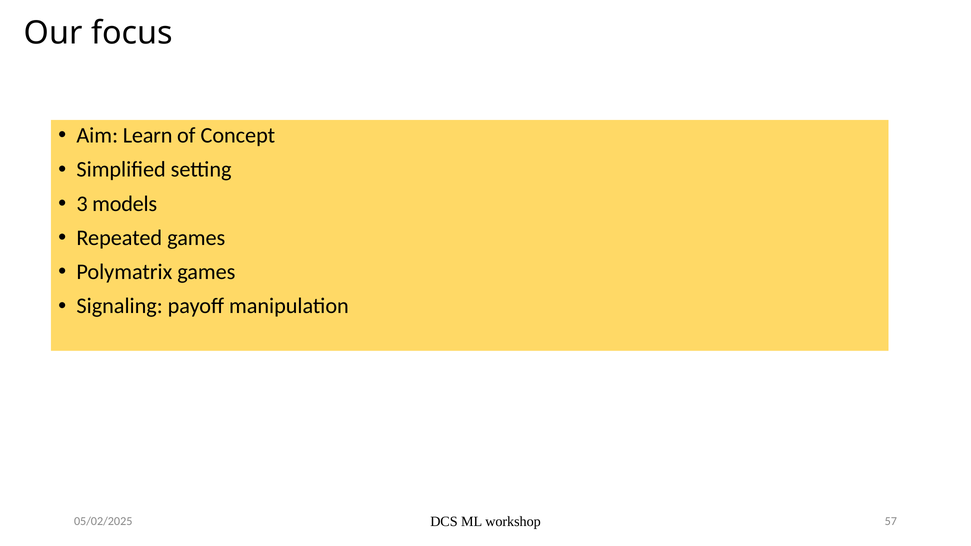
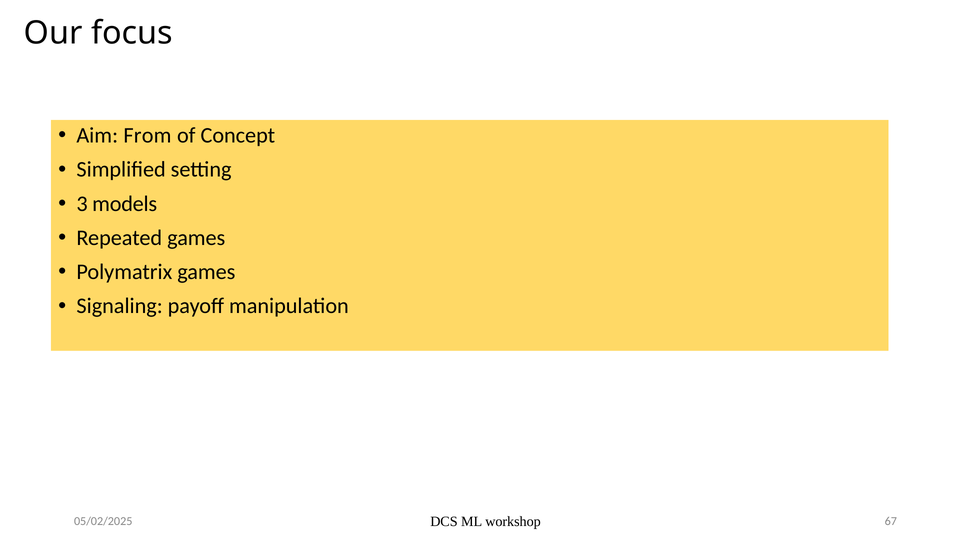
Learn: Learn -> From
57: 57 -> 67
